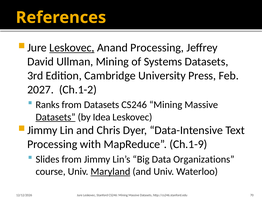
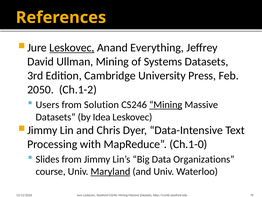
Anand Processing: Processing -> Everything
2027: 2027 -> 2050
Ranks: Ranks -> Users
from Datasets: Datasets -> Solution
Mining at (166, 105) underline: none -> present
Datasets at (56, 117) underline: present -> none
Ch.1-9: Ch.1-9 -> Ch.1-0
